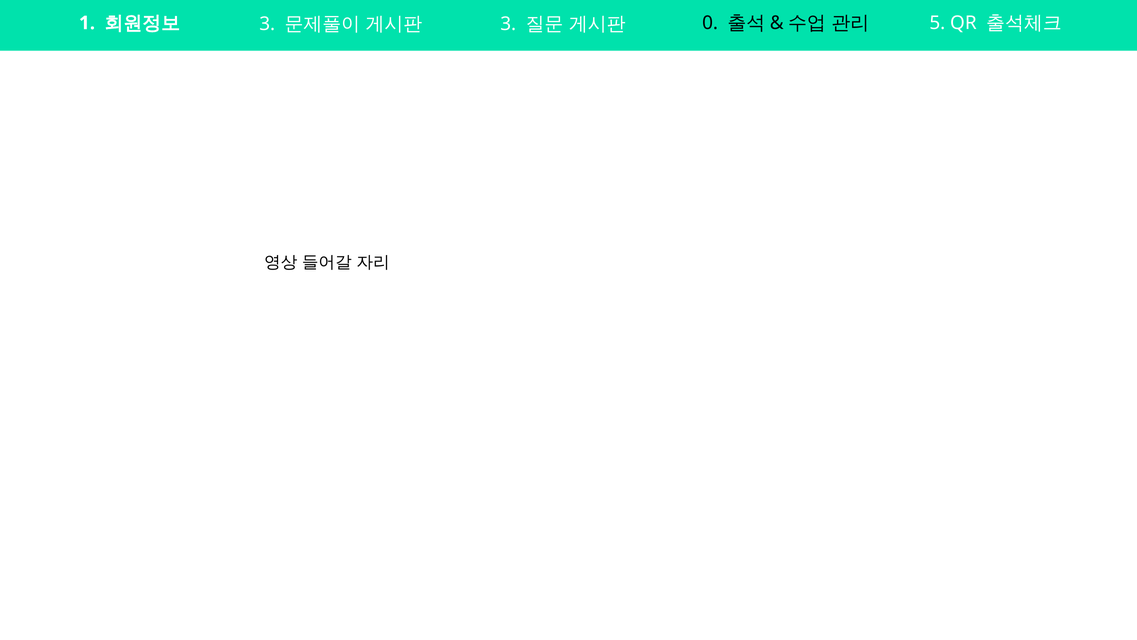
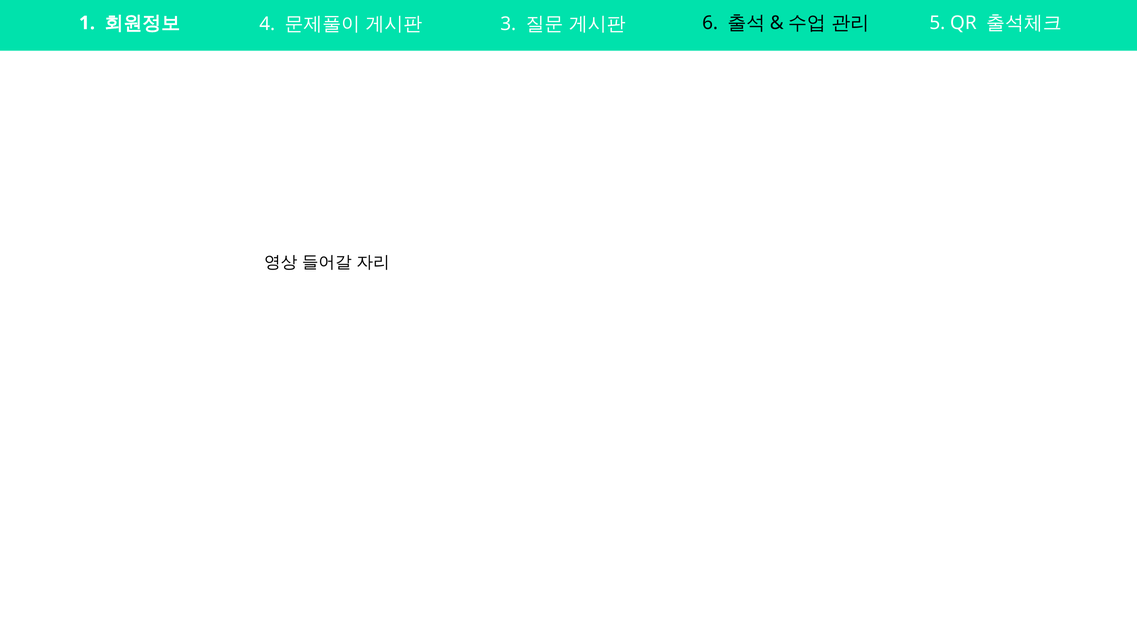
3 at (267, 24): 3 -> 4
0: 0 -> 6
